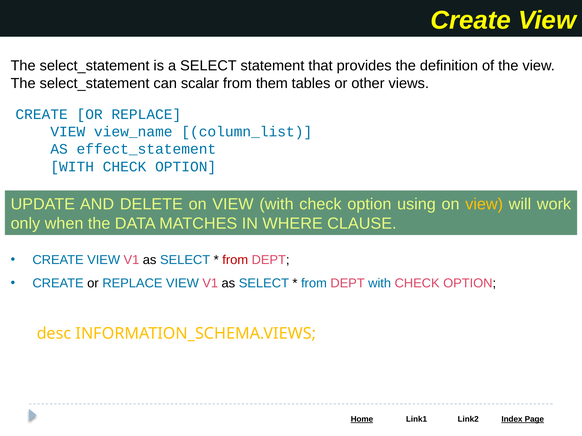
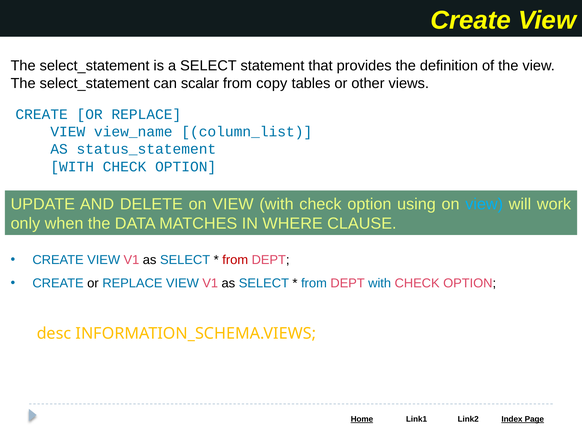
them: them -> copy
effect_statement: effect_statement -> status_statement
view at (484, 204) colour: yellow -> light blue
